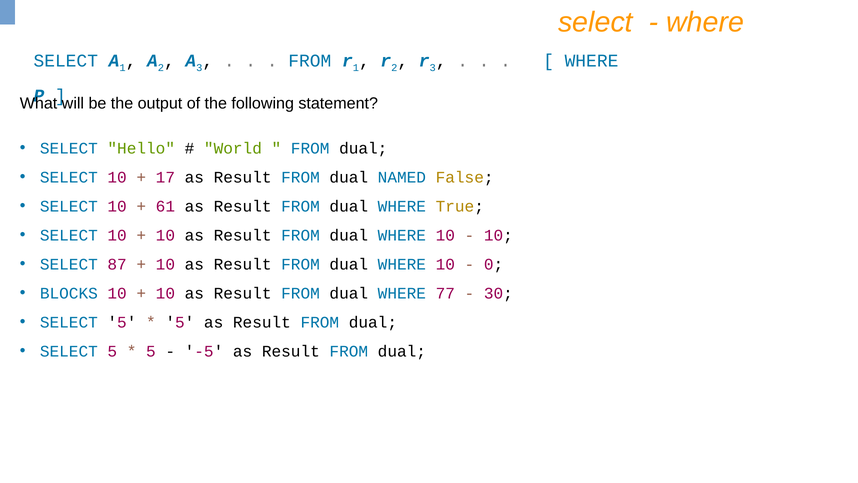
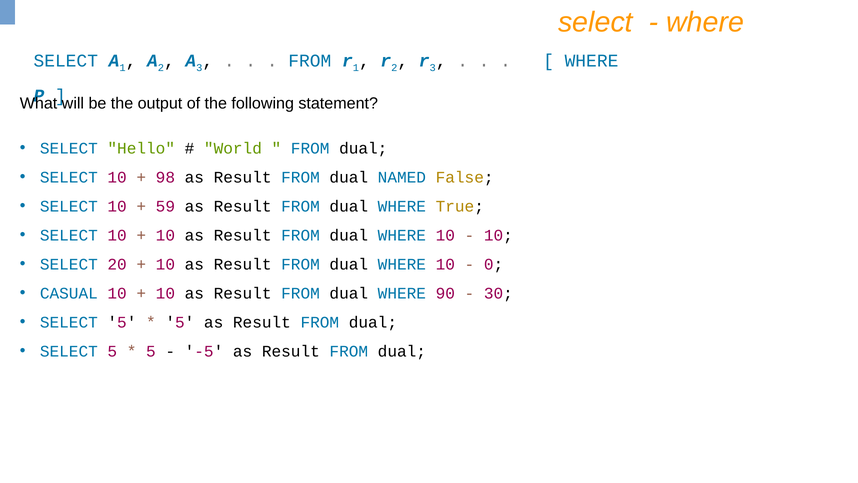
17: 17 -> 98
61: 61 -> 59
87: 87 -> 20
BLOCKS: BLOCKS -> CASUAL
77: 77 -> 90
